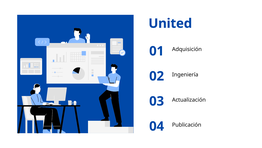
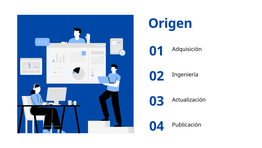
United: United -> Origen
